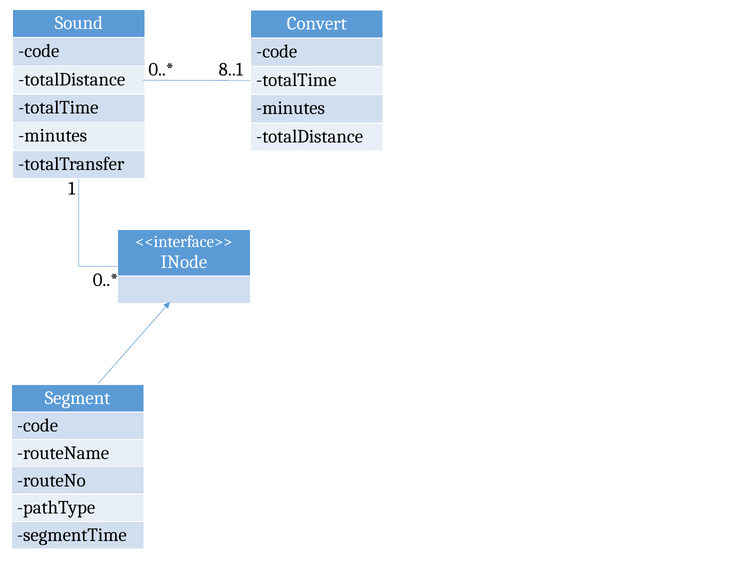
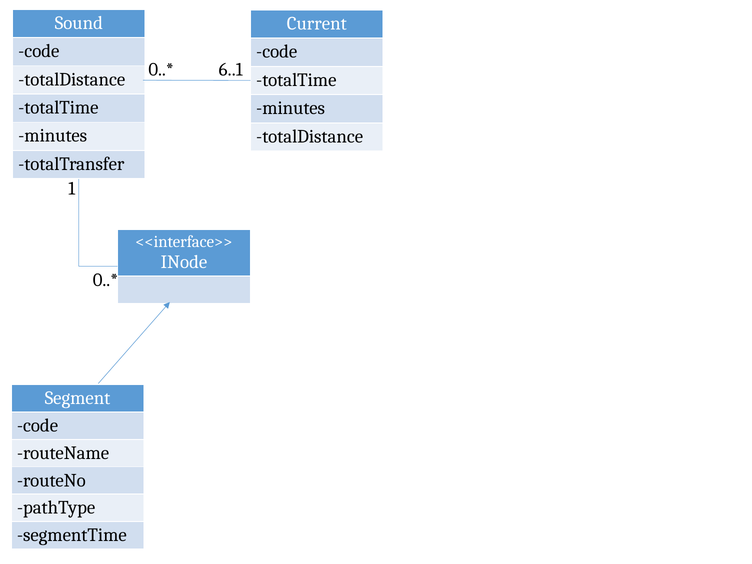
Convert: Convert -> Current
8..1: 8..1 -> 6..1
